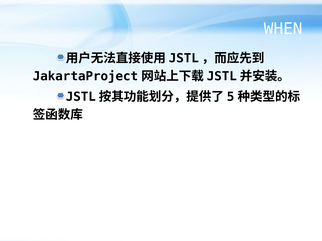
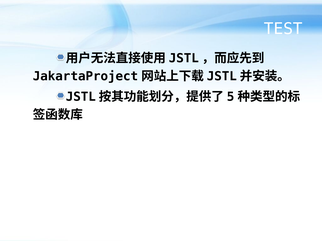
WHEN: WHEN -> TEST
